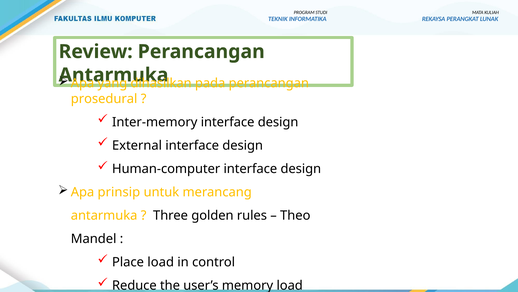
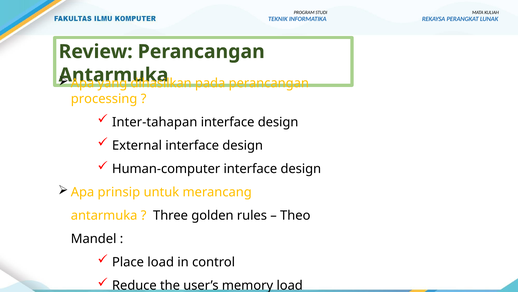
prosedural: prosedural -> processing
Inter-memory: Inter-memory -> Inter-tahapan
